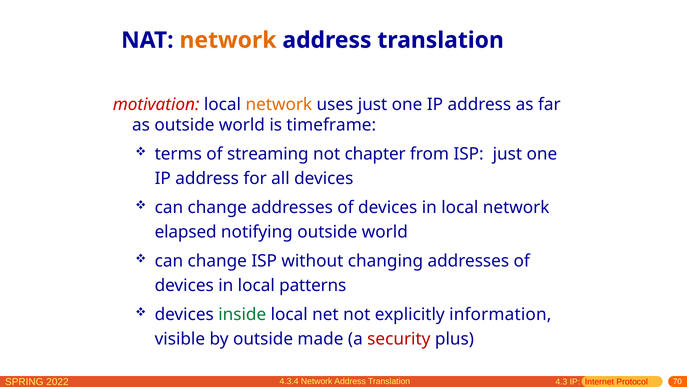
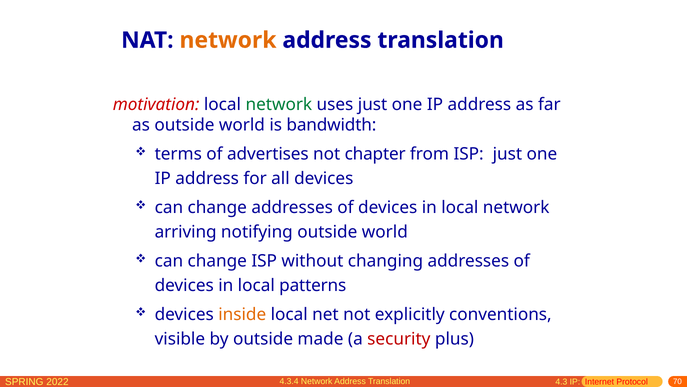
network at (279, 104) colour: orange -> green
timeframe: timeframe -> bandwidth
streaming: streaming -> advertises
elapsed: elapsed -> arriving
inside colour: green -> orange
information: information -> conventions
